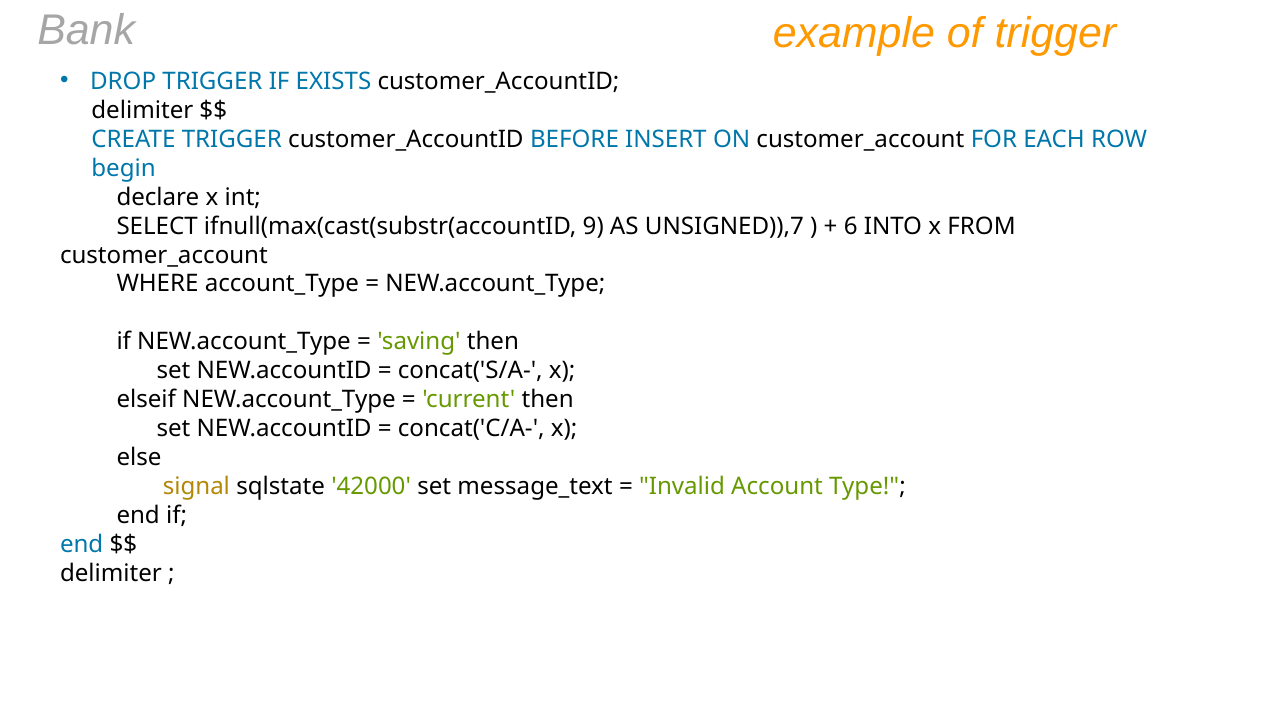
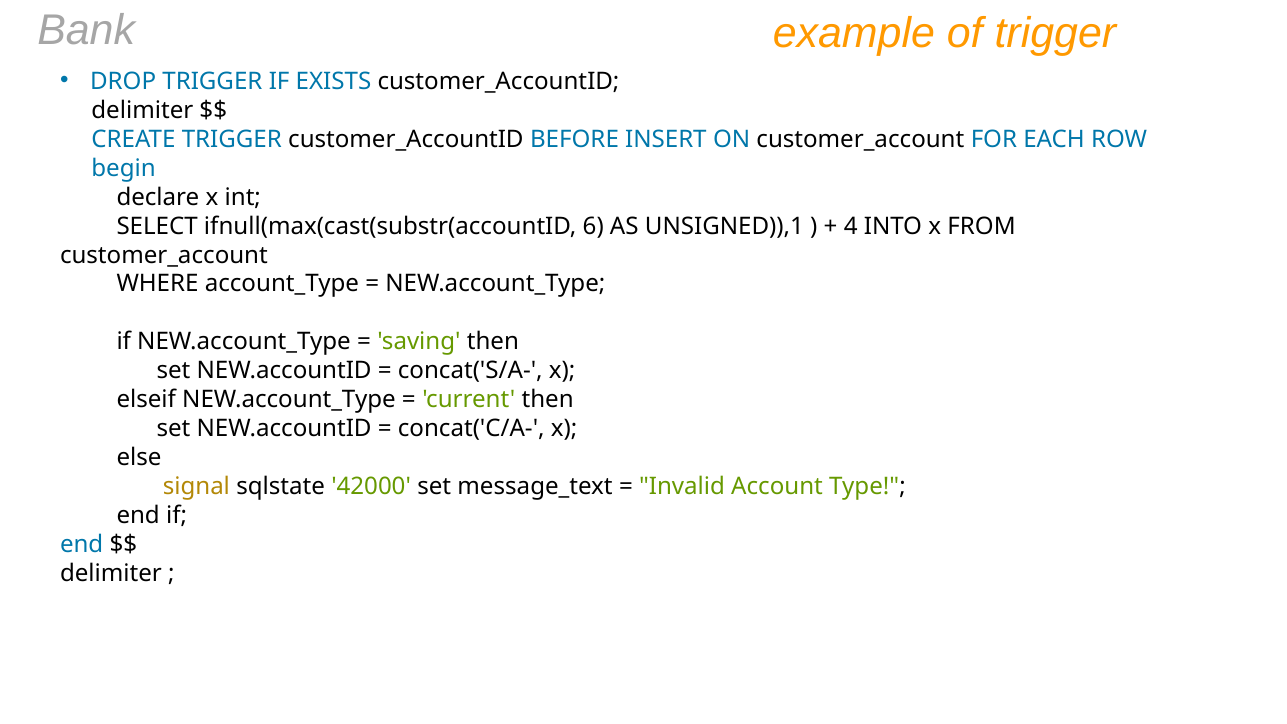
9: 9 -> 6
UNSIGNED)),7: UNSIGNED)),7 -> UNSIGNED)),1
6: 6 -> 4
